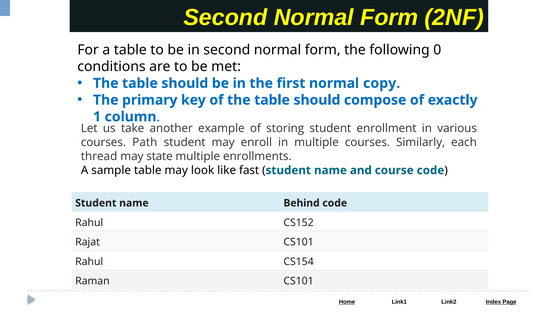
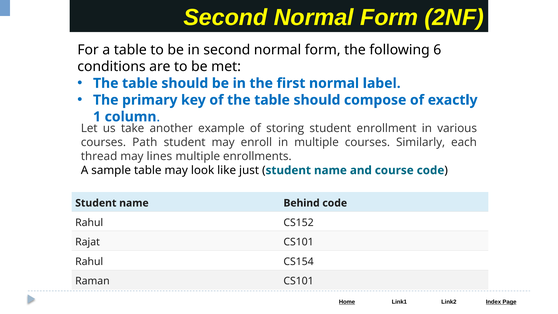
0: 0 -> 6
copy: copy -> label
state: state -> lines
fast: fast -> just
